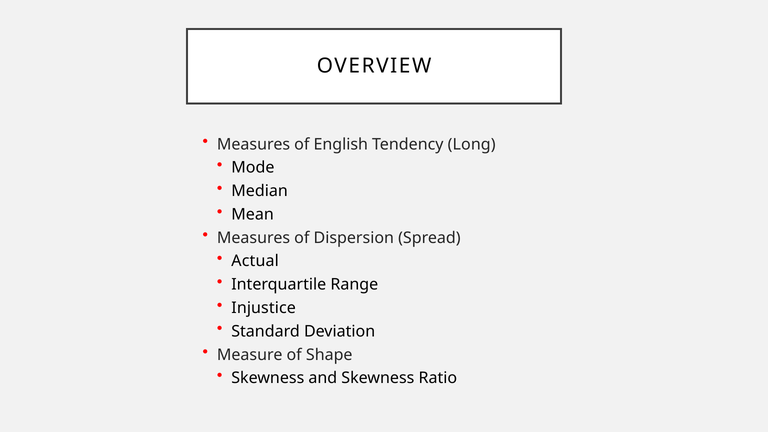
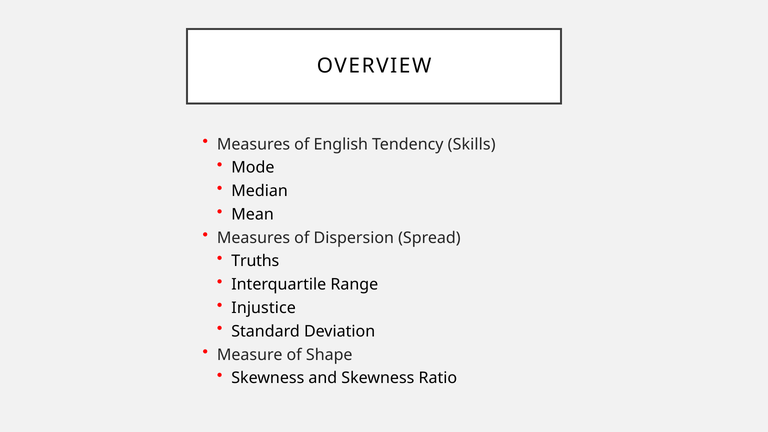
Long: Long -> Skills
Actual: Actual -> Truths
